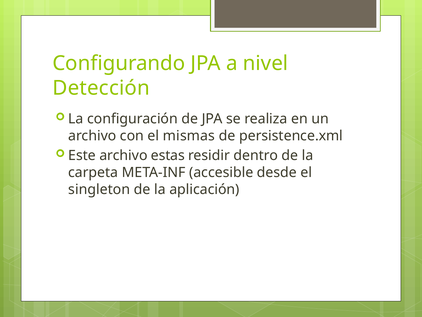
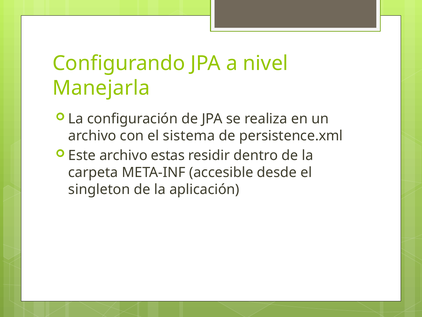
Detección: Detección -> Manejarla
mismas: mismas -> sistema
